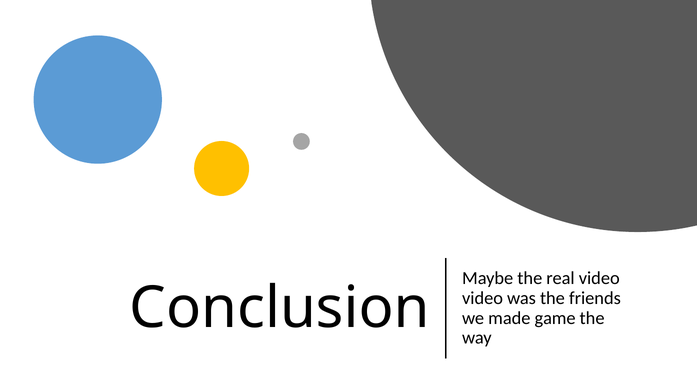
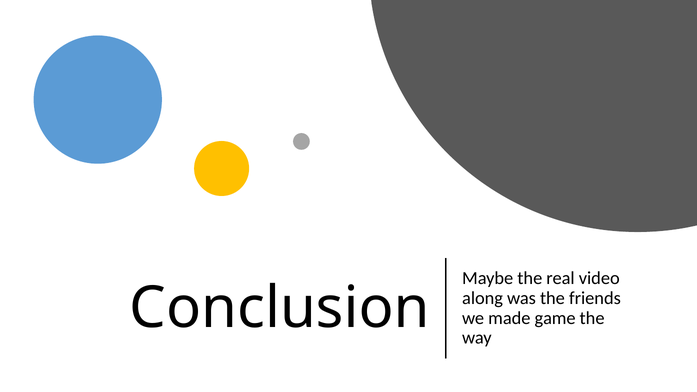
video at (483, 298): video -> along
